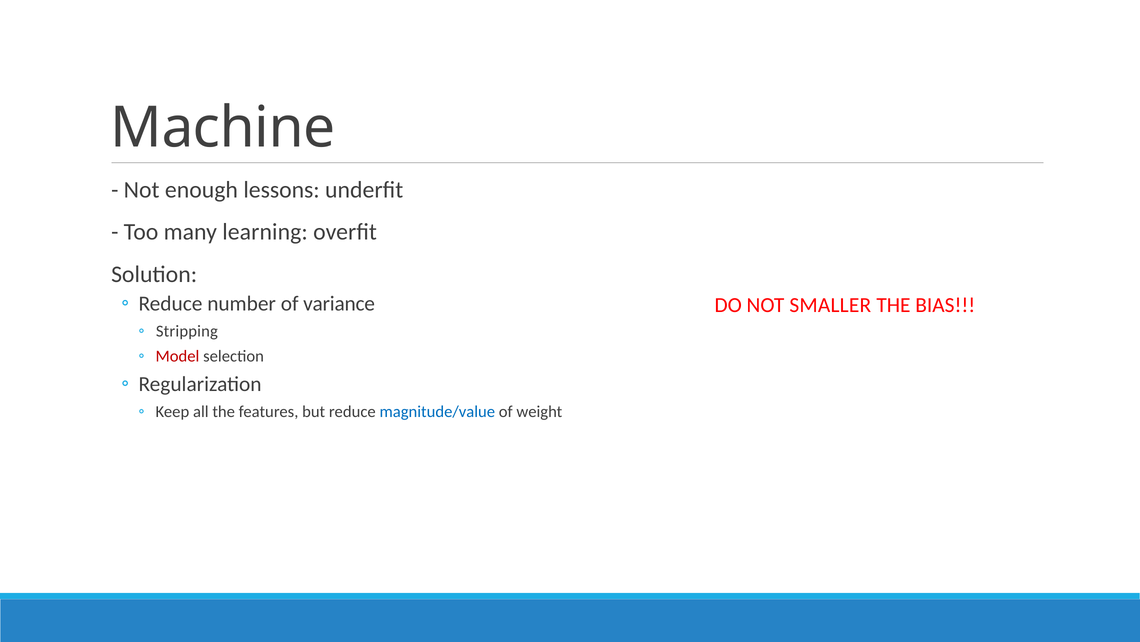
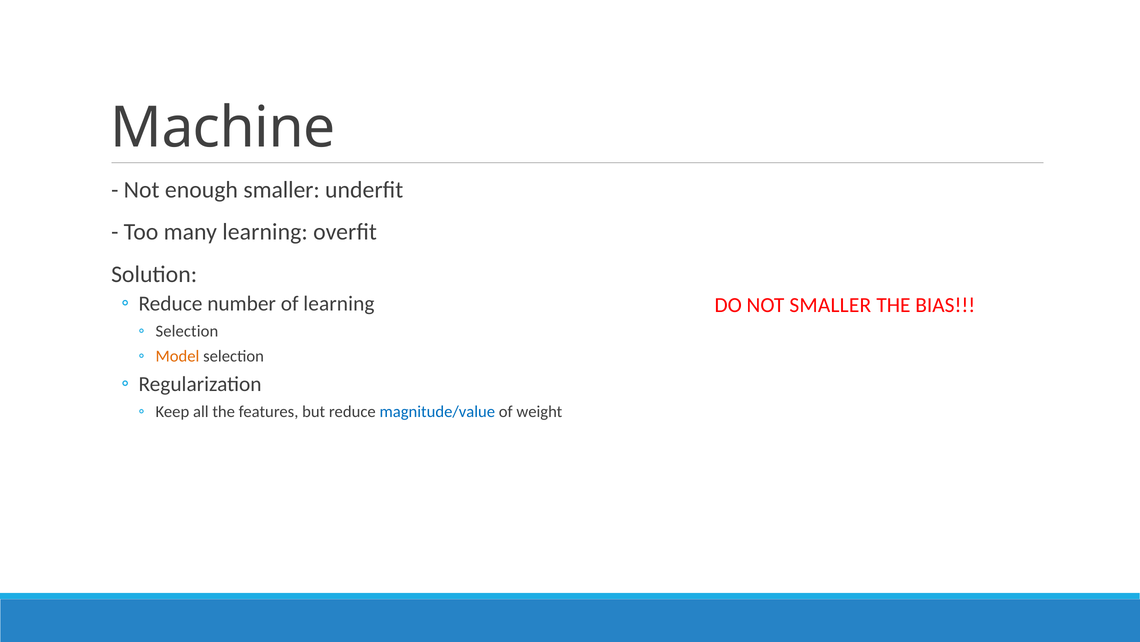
enough lessons: lessons -> smaller
of variance: variance -> learning
Stripping at (187, 331): Stripping -> Selection
Model colour: red -> orange
